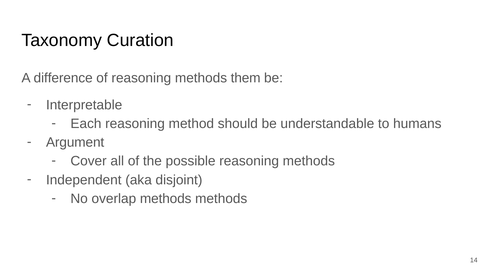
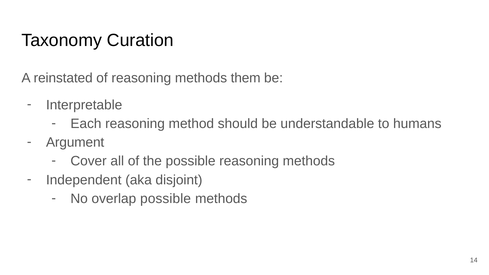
difference: difference -> reinstated
overlap methods: methods -> possible
